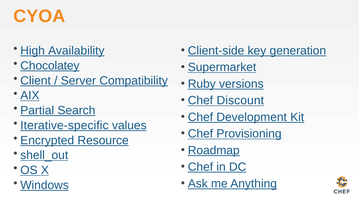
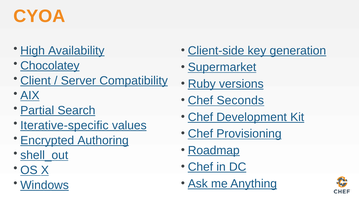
Discount: Discount -> Seconds
Resource: Resource -> Authoring
